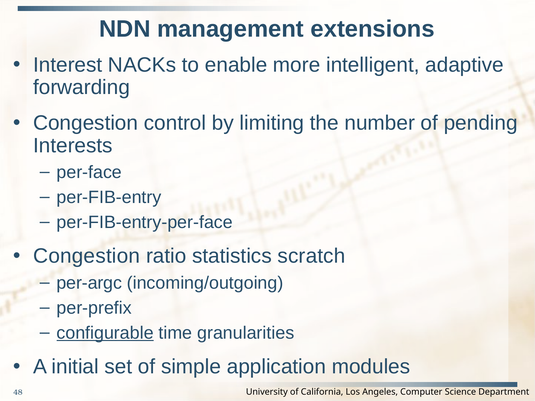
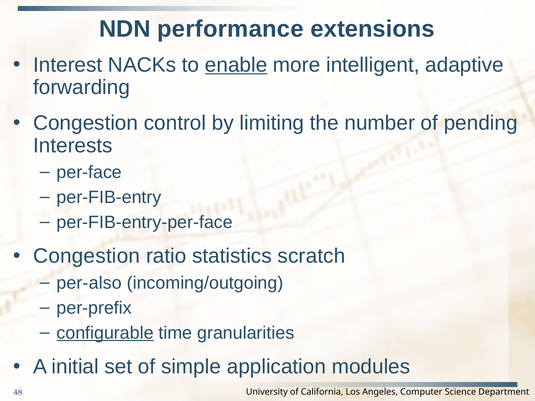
management: management -> performance
enable underline: none -> present
per-argc: per-argc -> per-also
